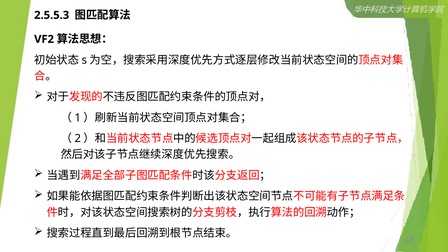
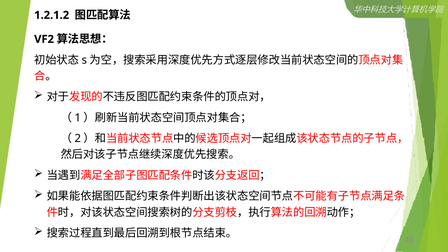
2.5.5.3: 2.5.5.3 -> 1.2.1.2
